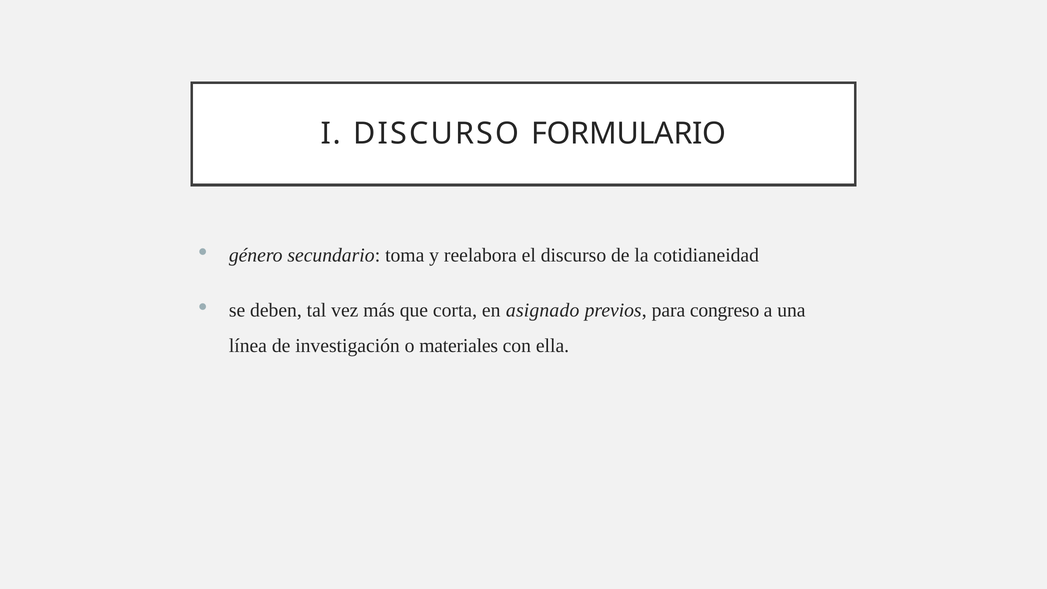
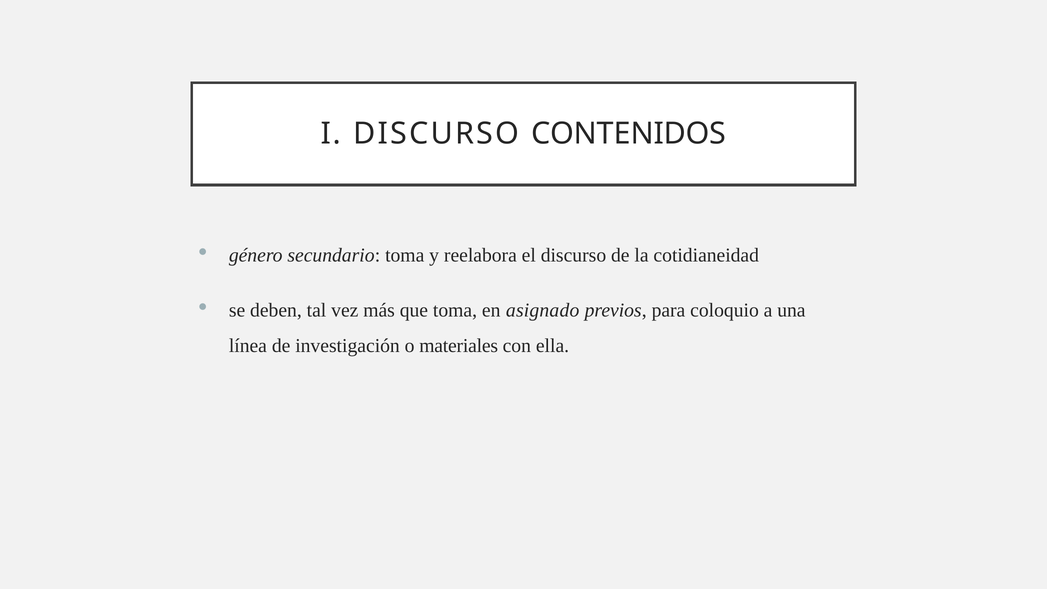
FORMULARIO: FORMULARIO -> CONTENIDOS
que corta: corta -> toma
congreso: congreso -> coloquio
